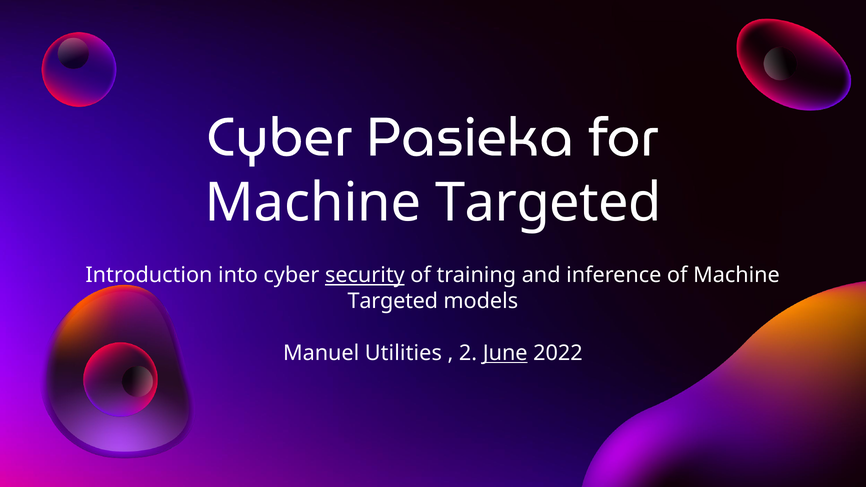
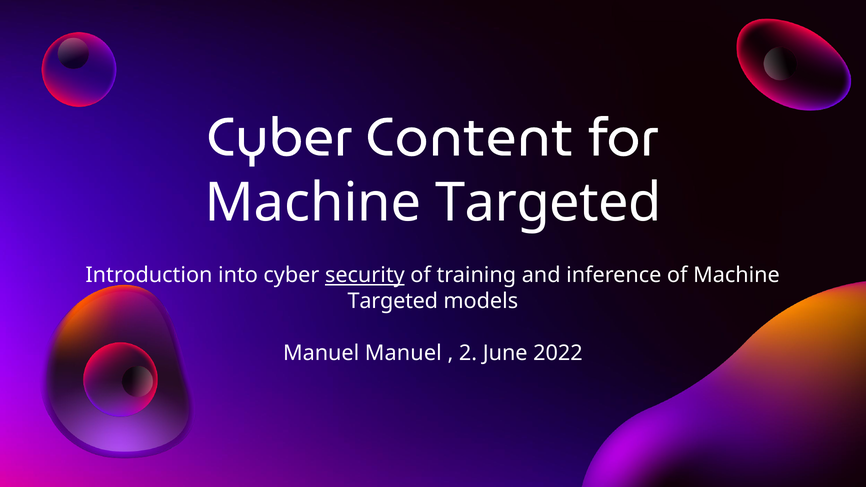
Pasieka: Pasieka -> Content
Manuel Utilities: Utilities -> Manuel
June underline: present -> none
